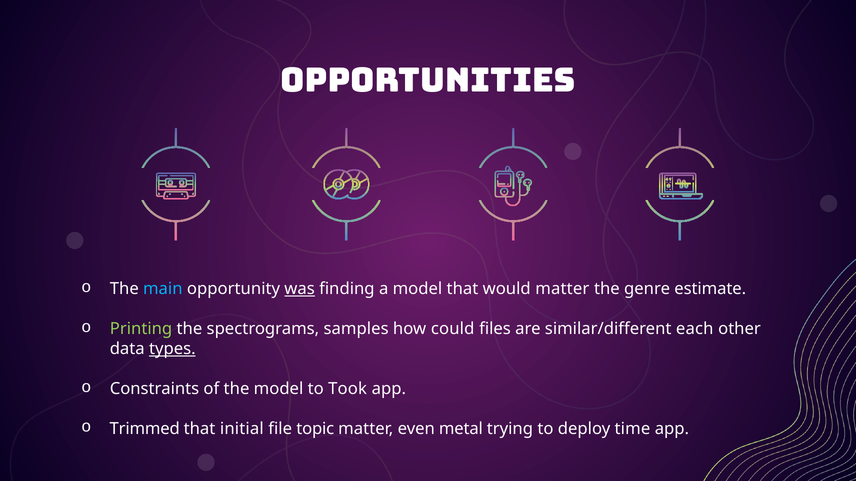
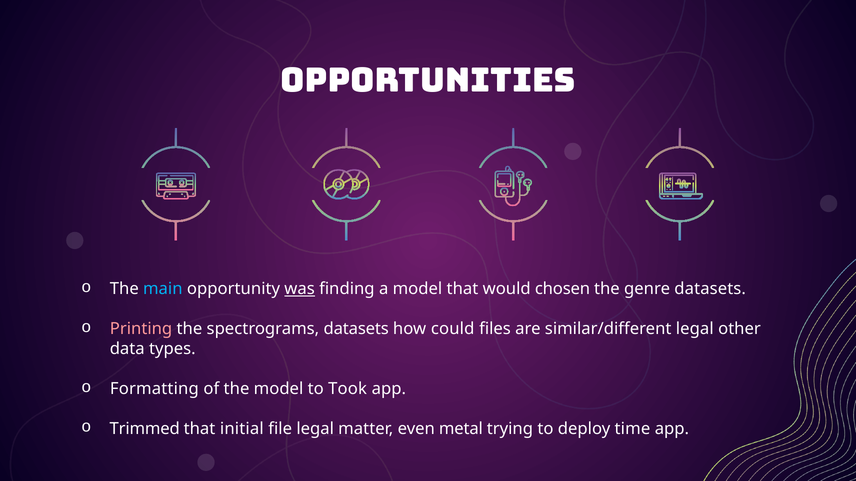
would matter: matter -> chosen
genre estimate: estimate -> datasets
Printing colour: light green -> pink
spectrograms samples: samples -> datasets
similar/different each: each -> legal
types underline: present -> none
Constraints: Constraints -> Formatting
file topic: topic -> legal
